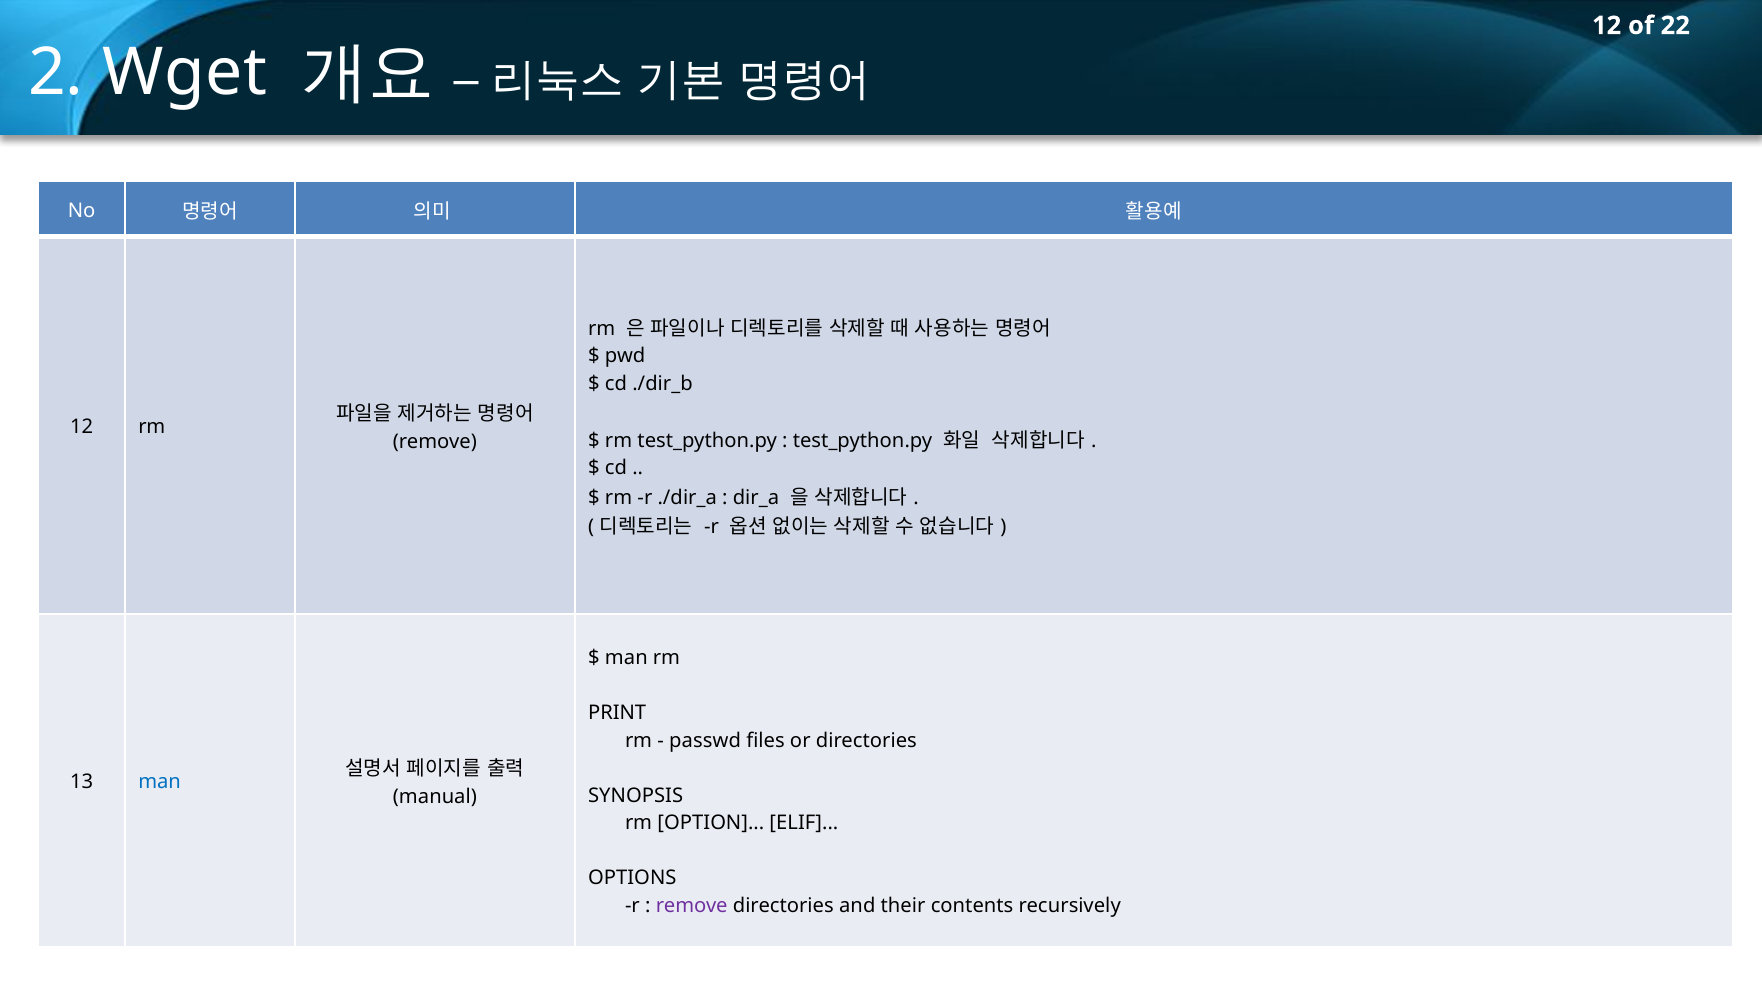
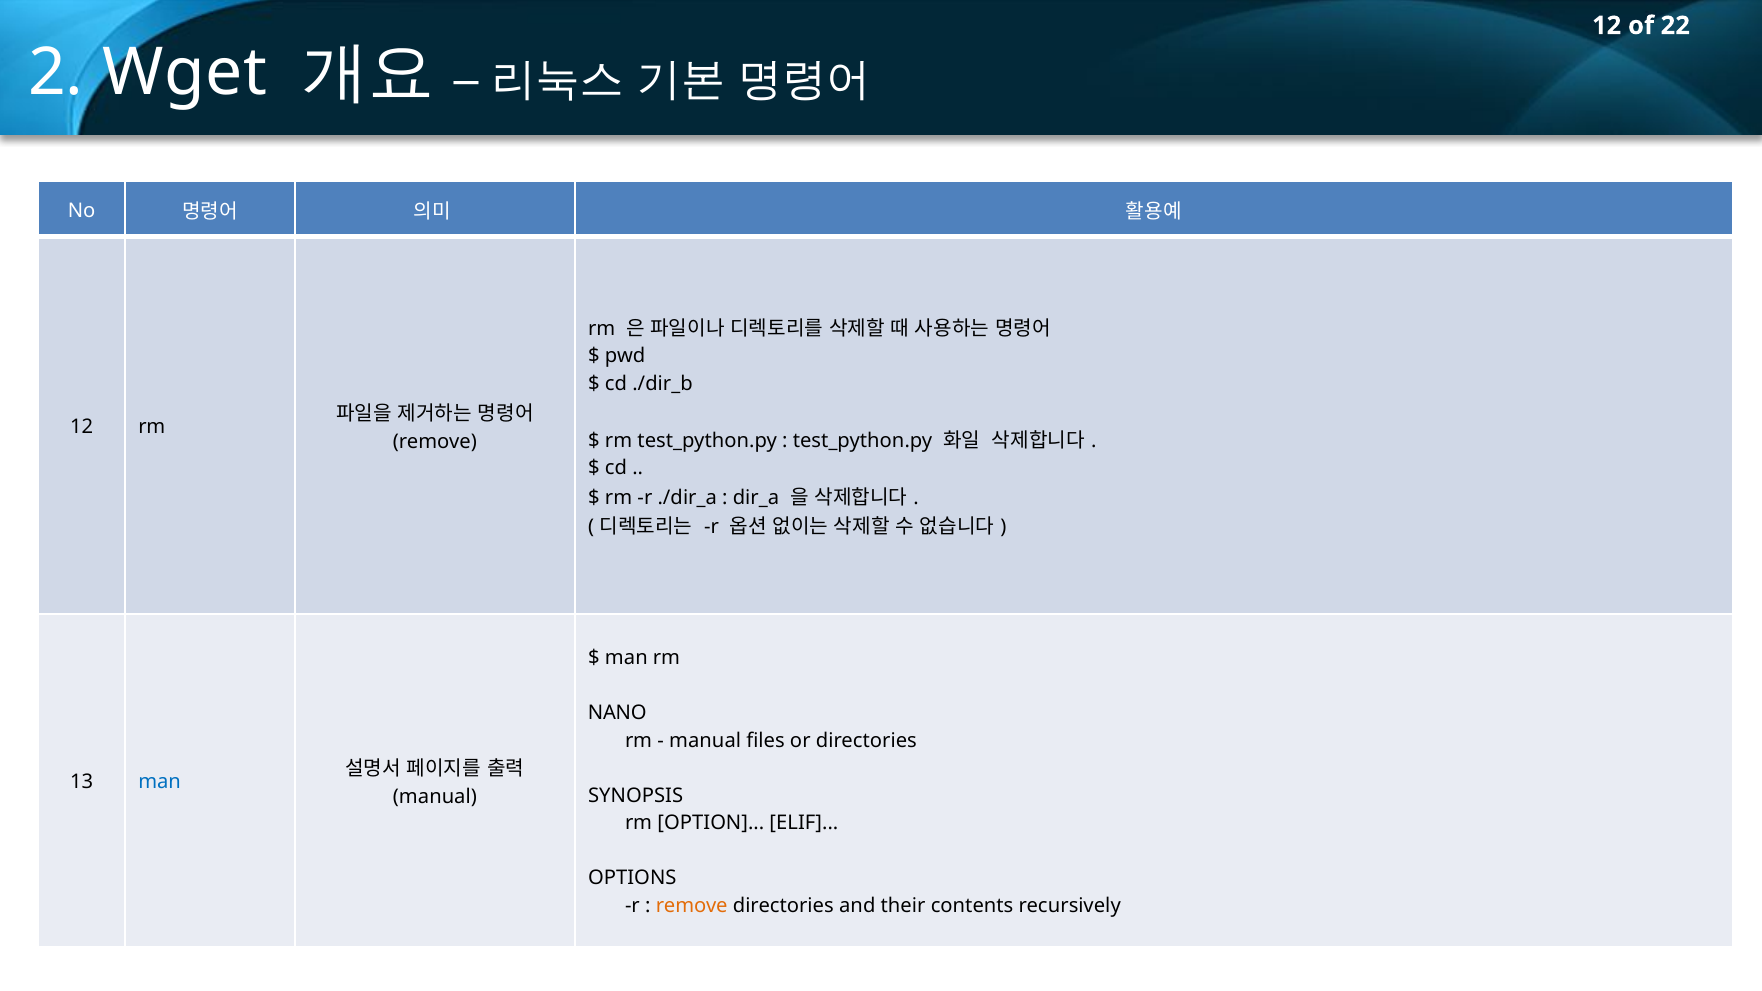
PRINT: PRINT -> NANO
passwd at (705, 741): passwd -> manual
remove at (692, 906) colour: purple -> orange
